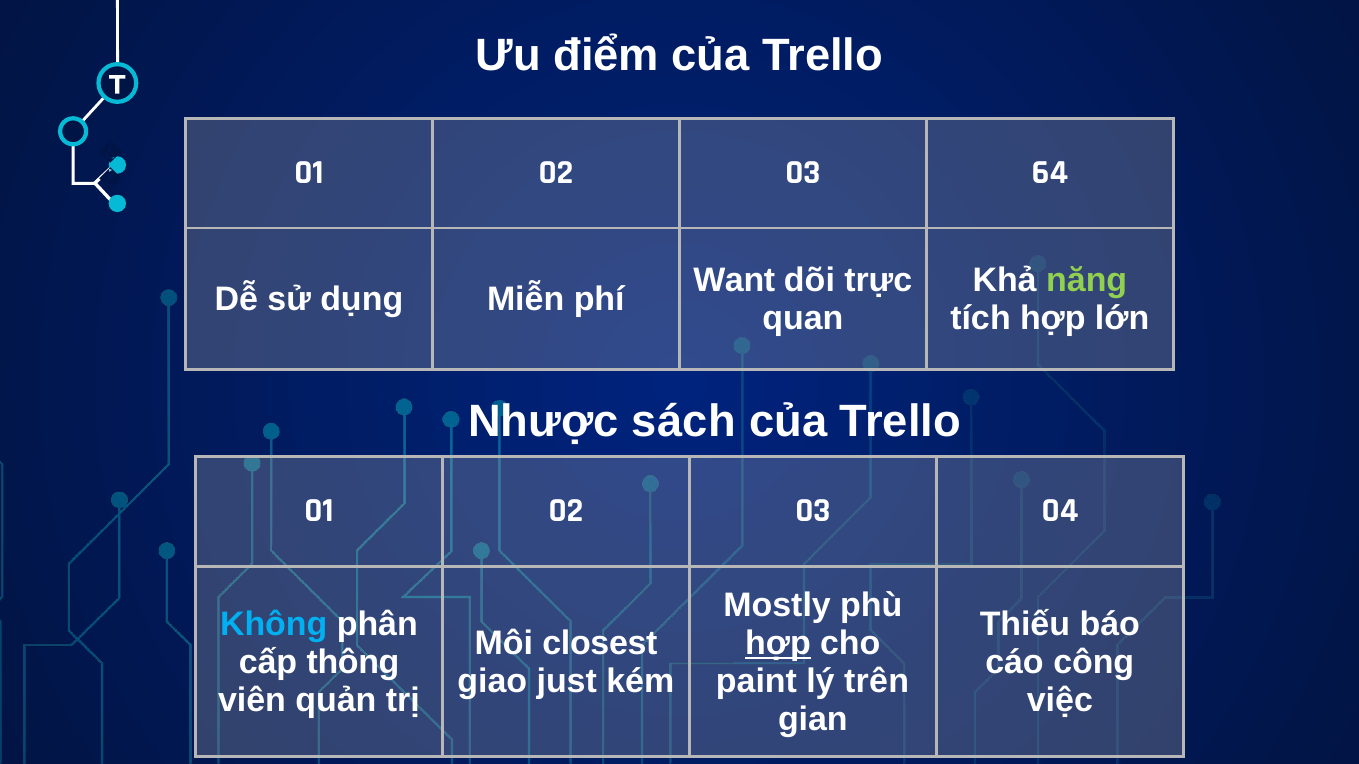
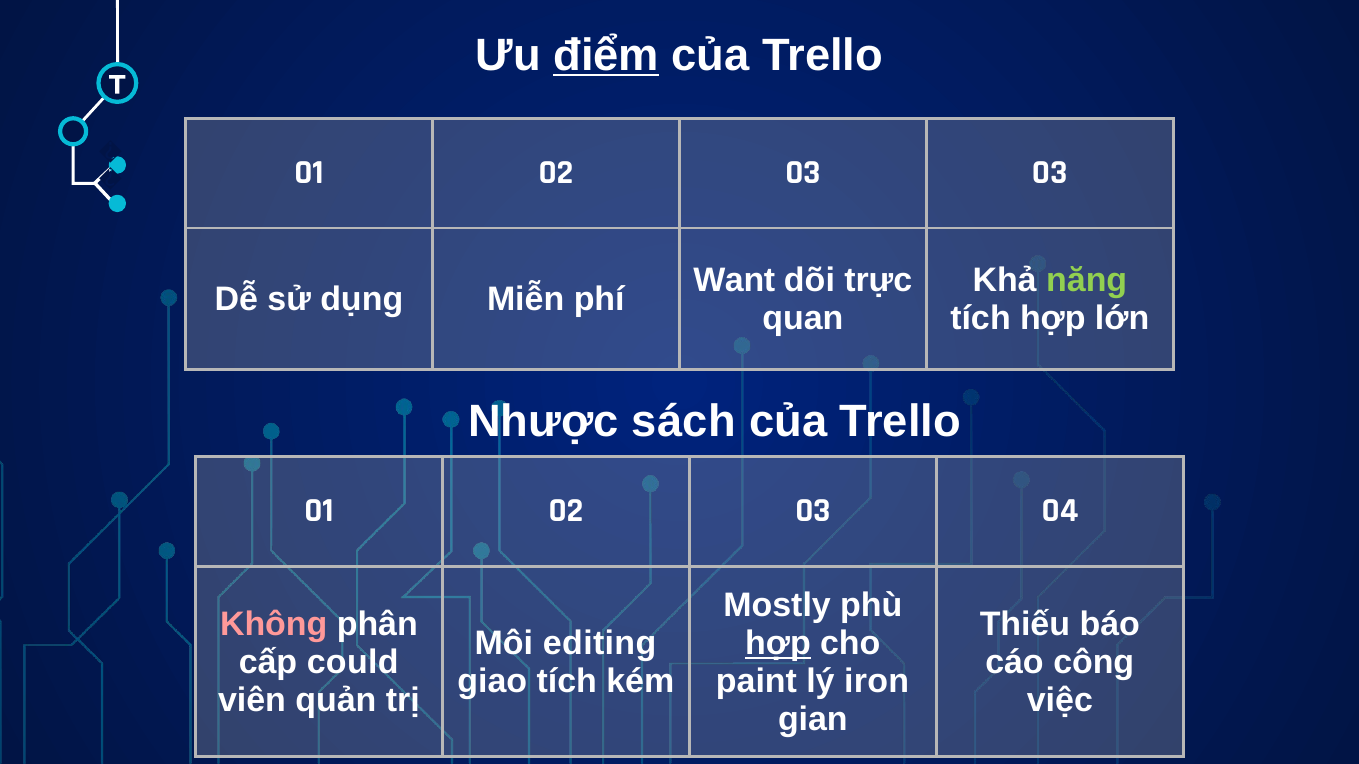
điểm underline: none -> present
03 64: 64 -> 03
Không colour: light blue -> pink
closest: closest -> editing
thông: thông -> could
giao just: just -> tích
trên: trên -> iron
